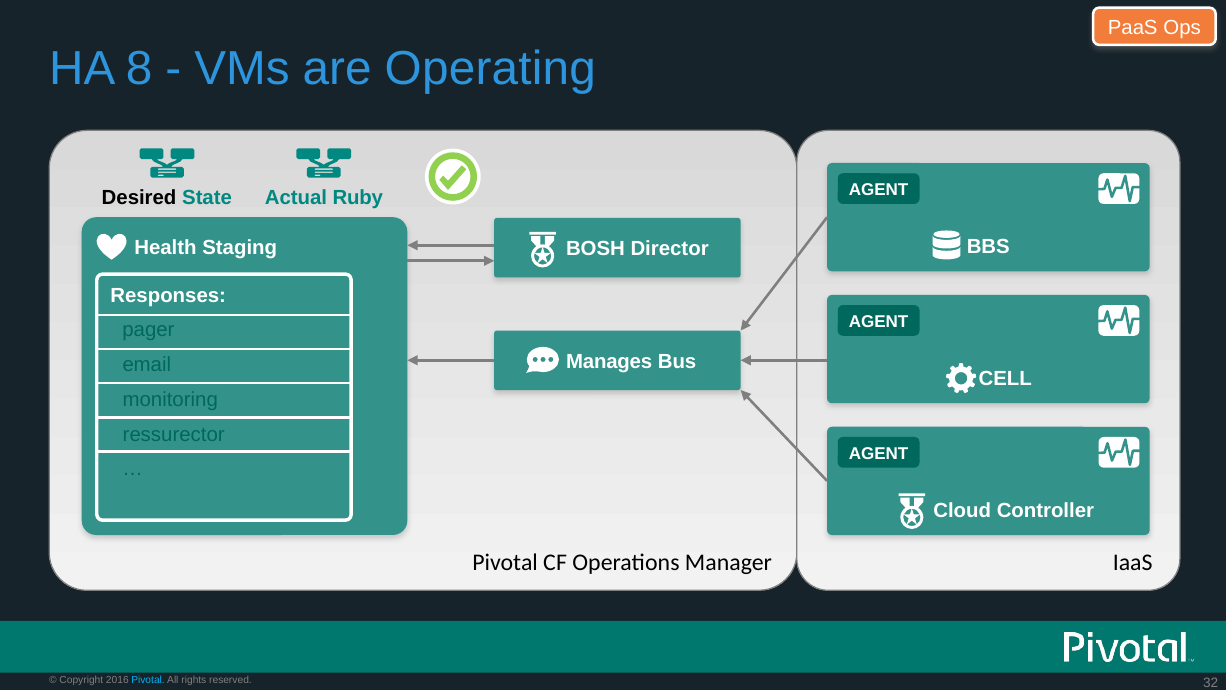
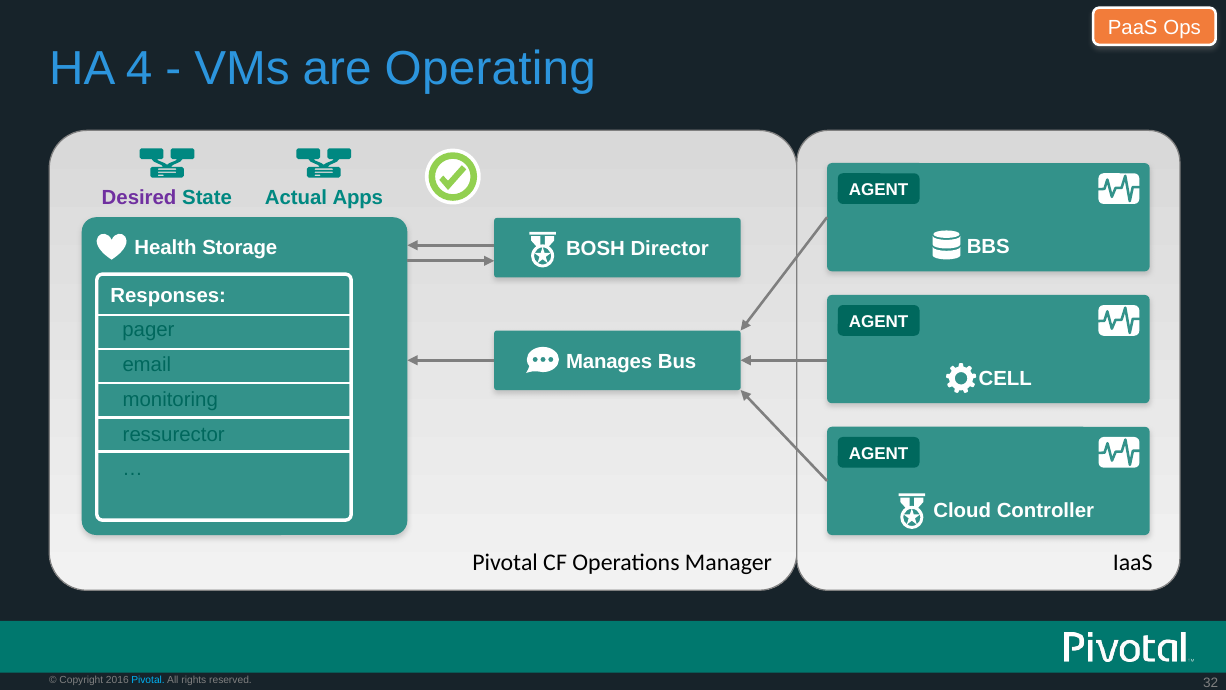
8: 8 -> 4
Desired colour: black -> purple
Ruby: Ruby -> Apps
Staging: Staging -> Storage
